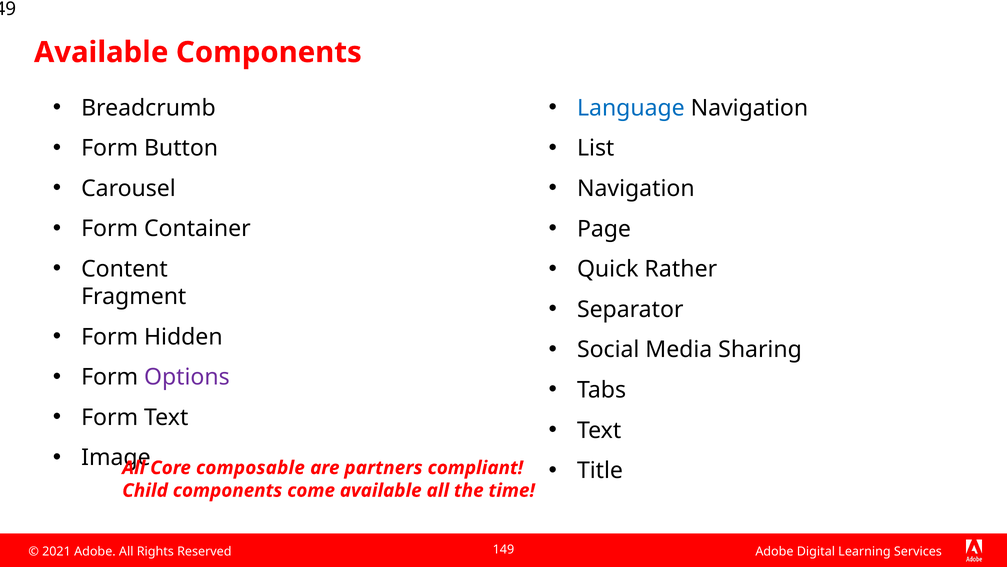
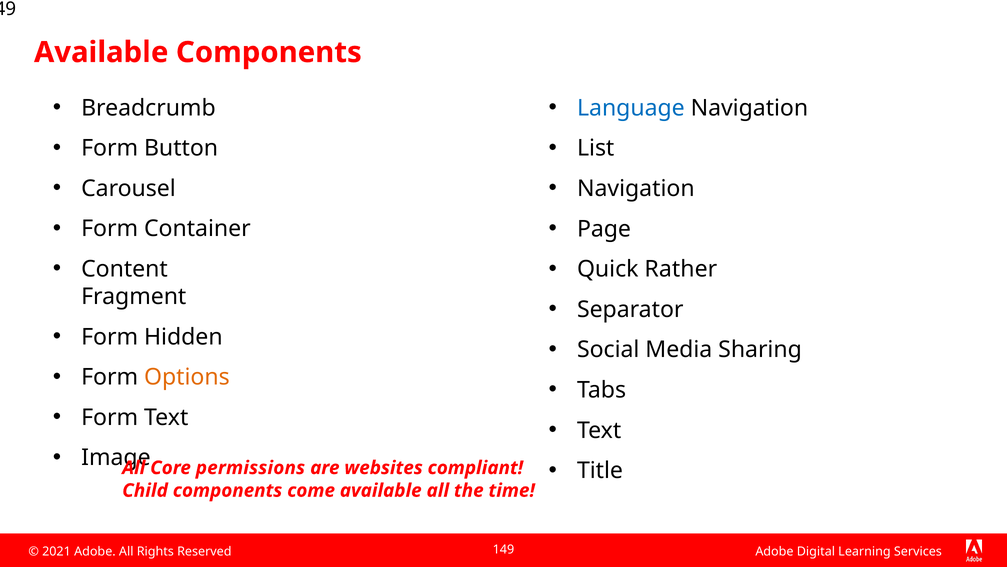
Options colour: purple -> orange
composable: composable -> permissions
partners: partners -> websites
